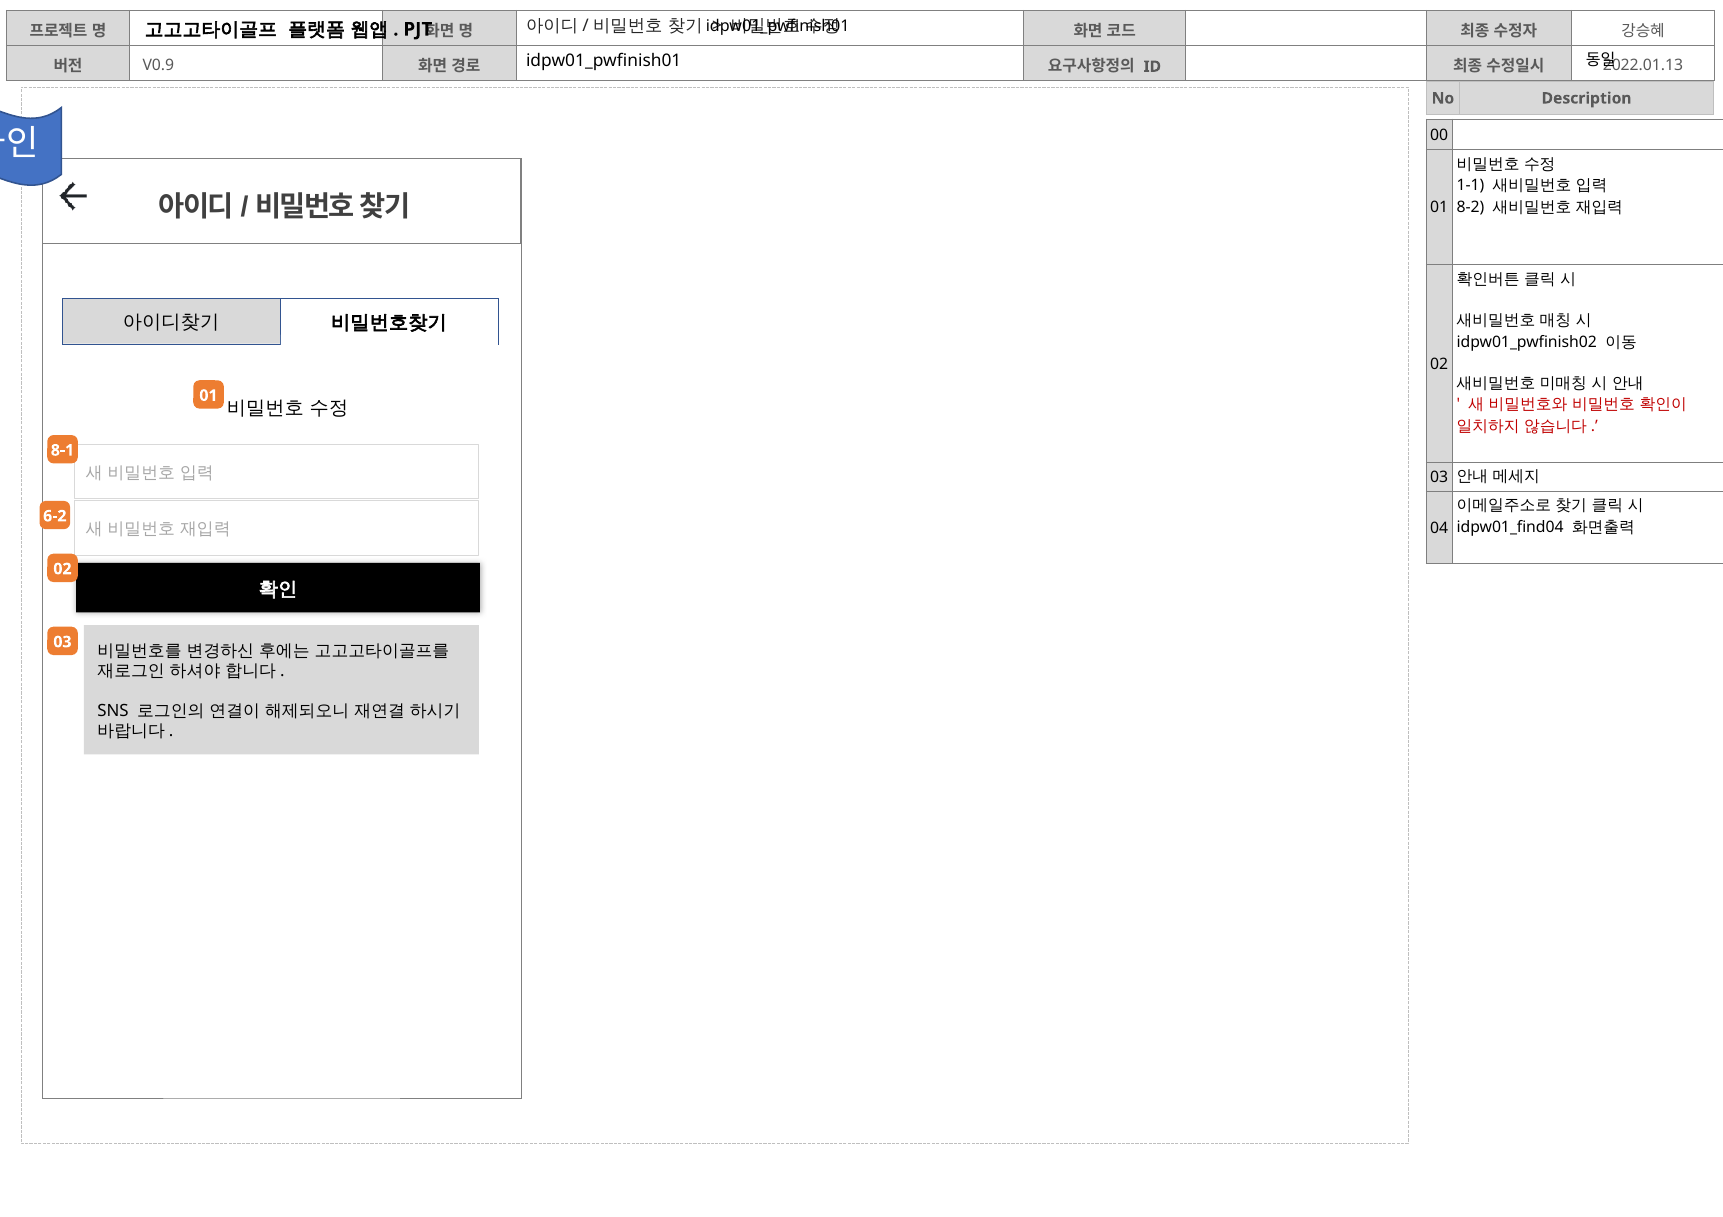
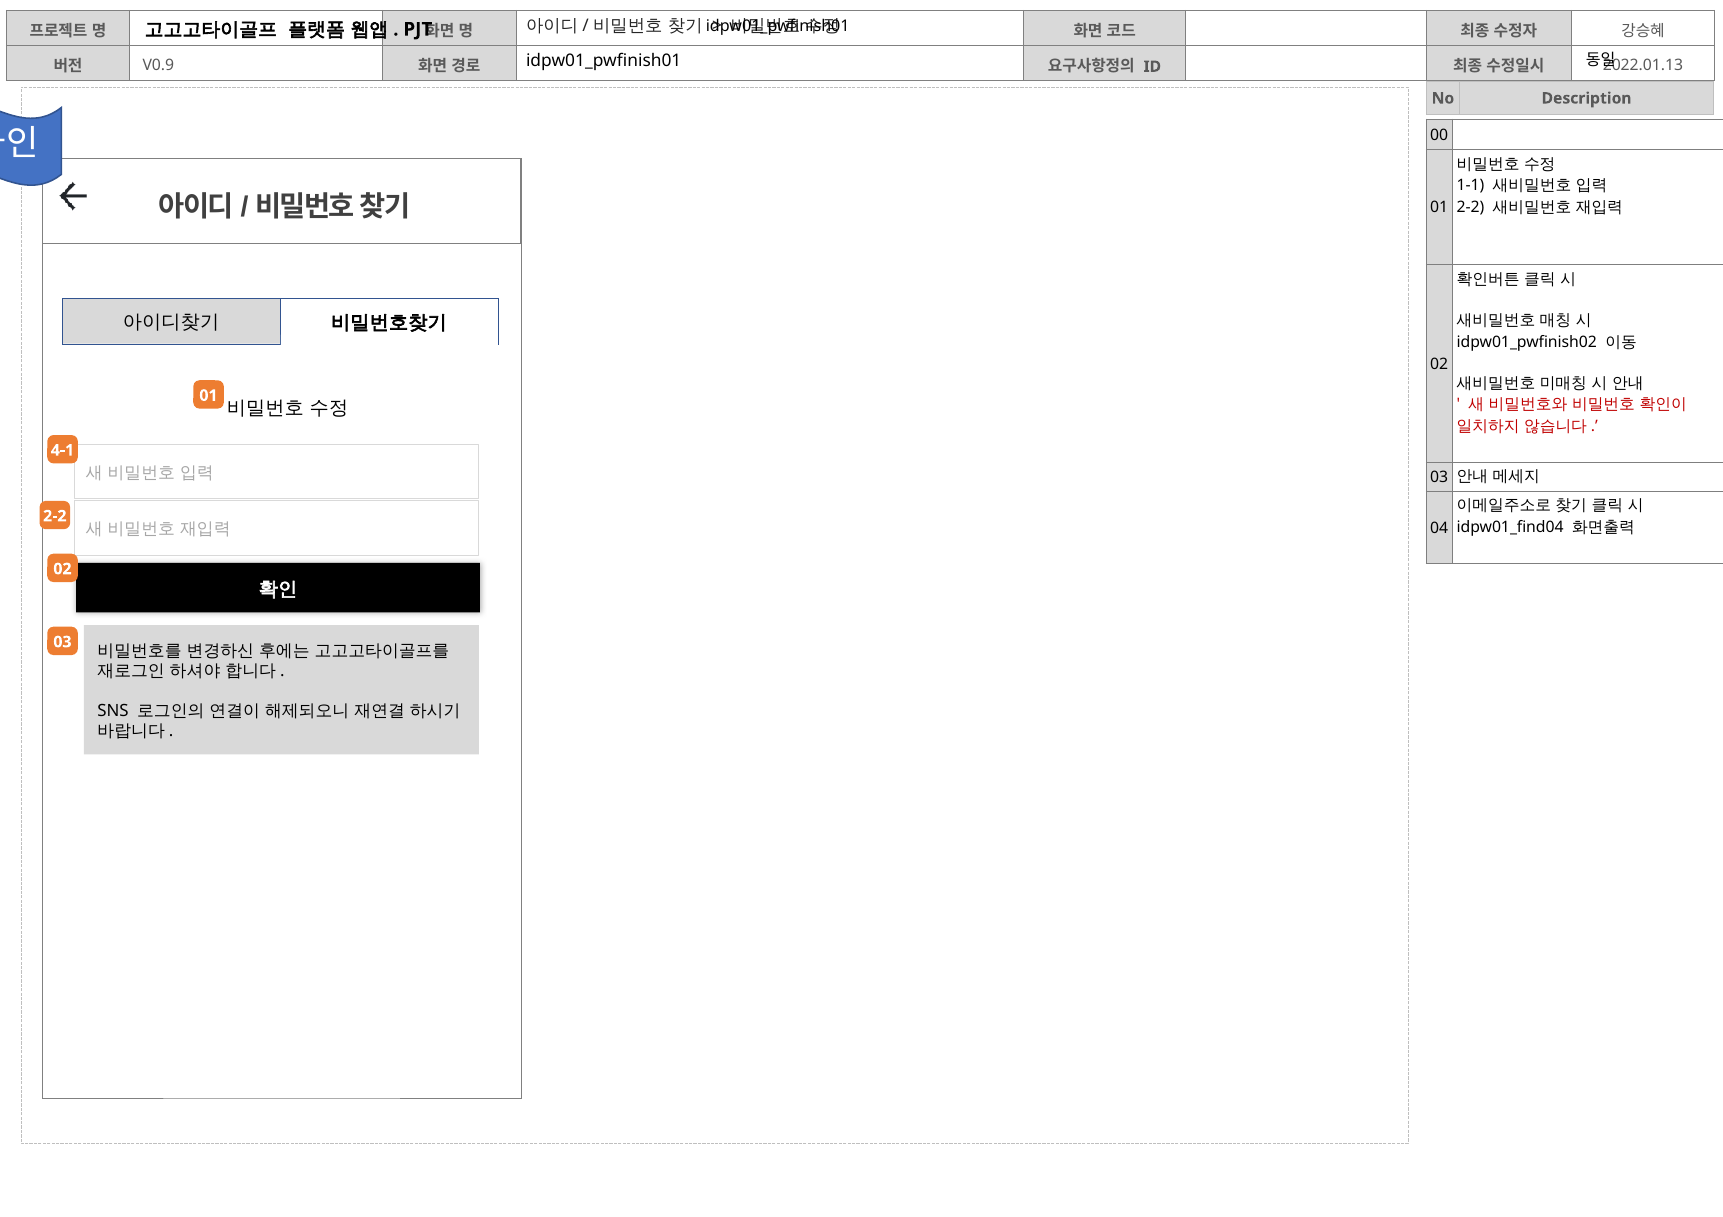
8-2 at (1470, 207): 8-2 -> 2-2
8-1: 8-1 -> 4-1
6-2 at (55, 516): 6-2 -> 2-2
